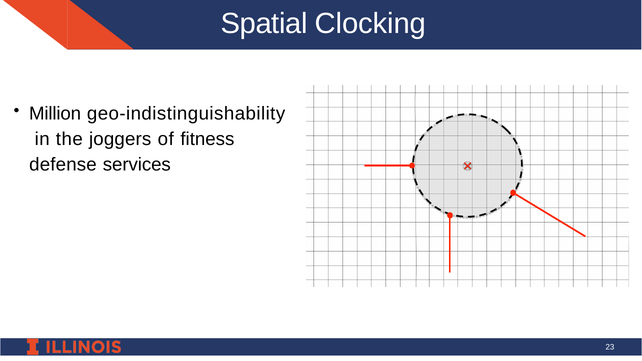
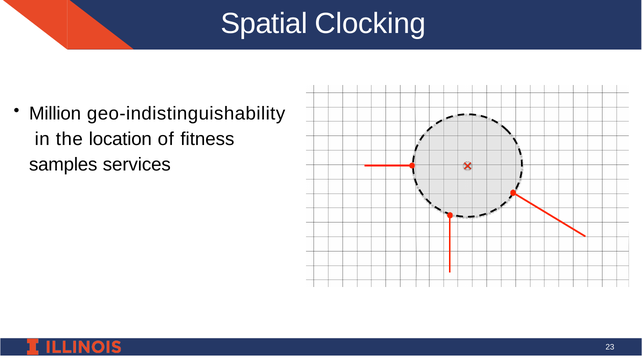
joggers: joggers -> location
defense: defense -> samples
